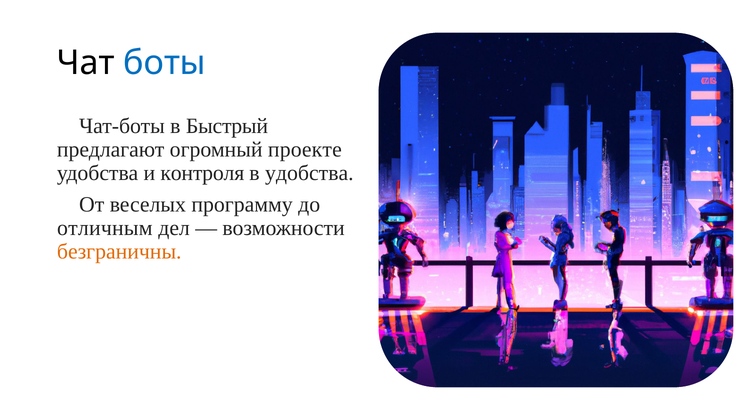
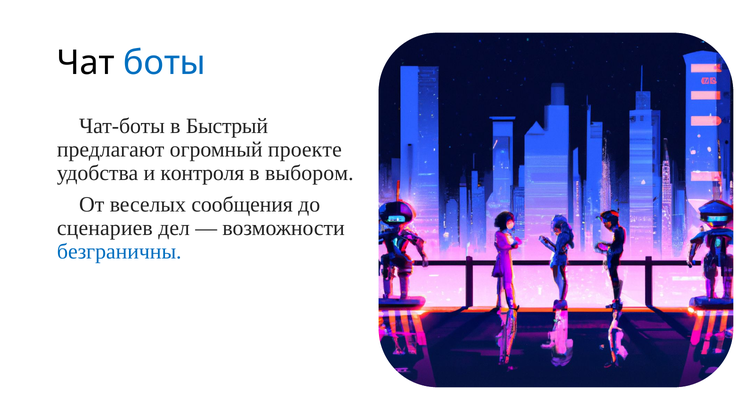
в удобства: удобства -> выбором
программу: программу -> сообщения
отличным: отличным -> сценариев
безграничны colour: orange -> blue
